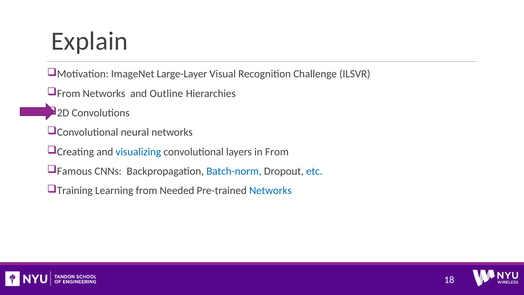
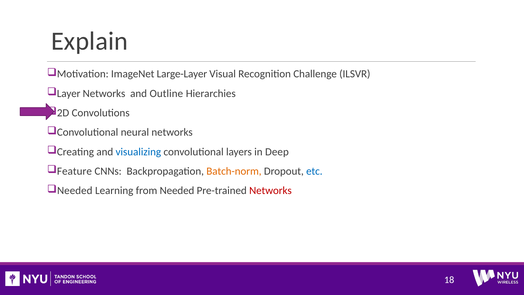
From at (69, 93): From -> Layer
in From: From -> Deep
Famous: Famous -> Feature
Batch-norm colour: blue -> orange
Training at (75, 191): Training -> Needed
Networks at (270, 191) colour: blue -> red
